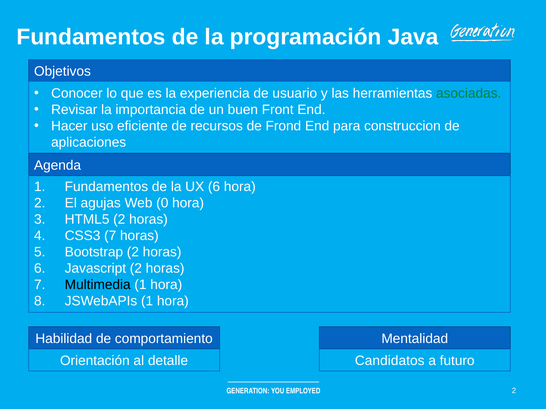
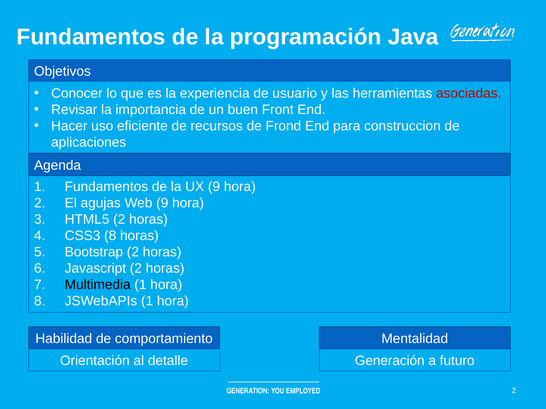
asociadas colour: green -> red
UX 6: 6 -> 9
Web 0: 0 -> 9
CSS3 7: 7 -> 8
Candidatos: Candidatos -> Generación
